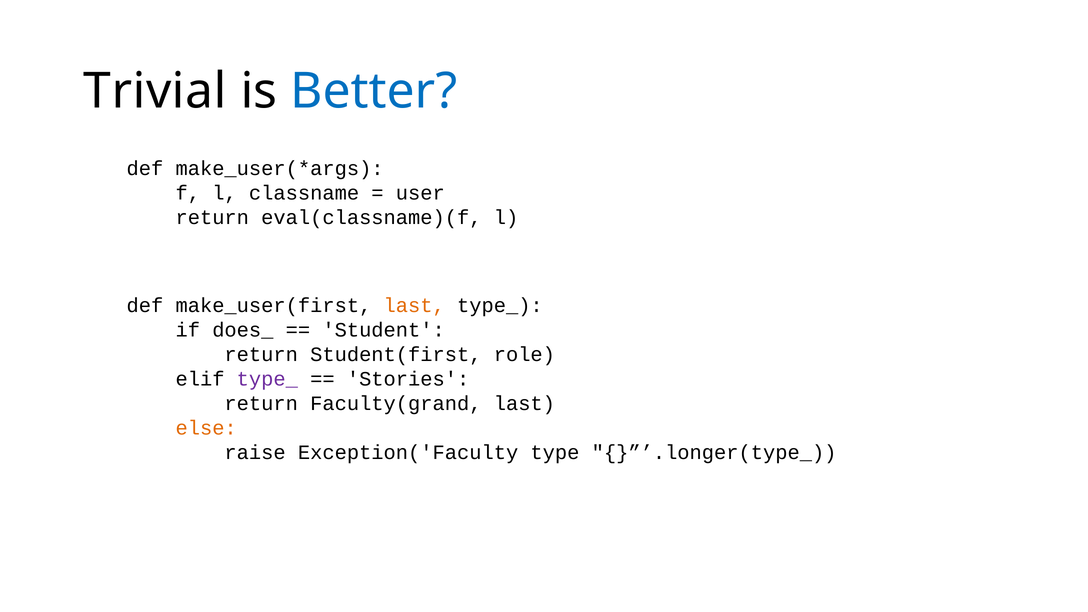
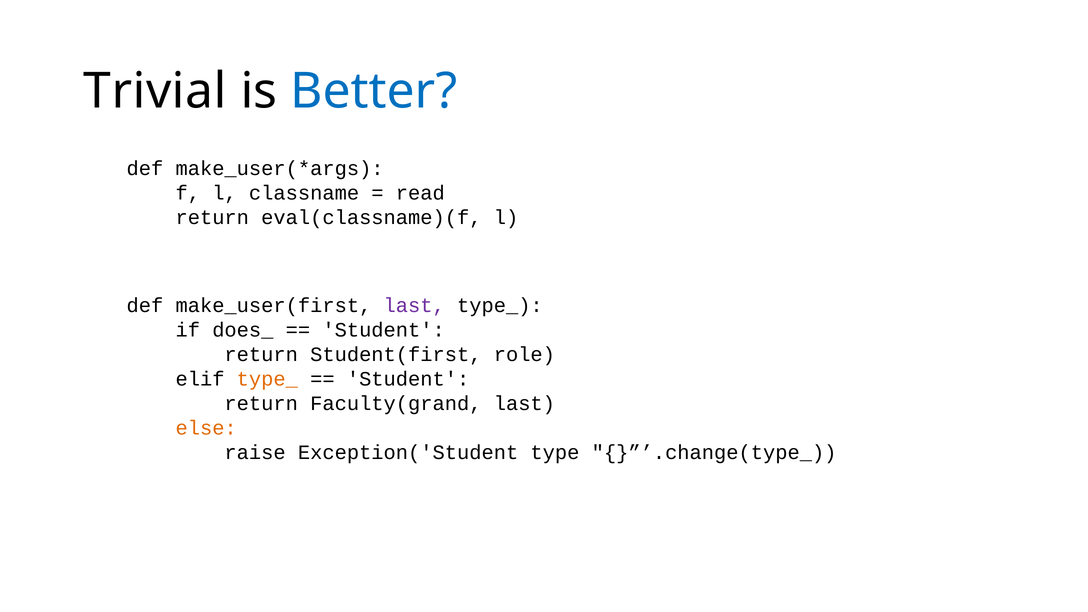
user: user -> read
last at (414, 306) colour: orange -> purple
type_ at (267, 379) colour: purple -> orange
Stories at (408, 379): Stories -> Student
Exception('Faculty: Exception('Faculty -> Exception('Student
}”’.longer(type_: }”’.longer(type_ -> }”’.change(type_
